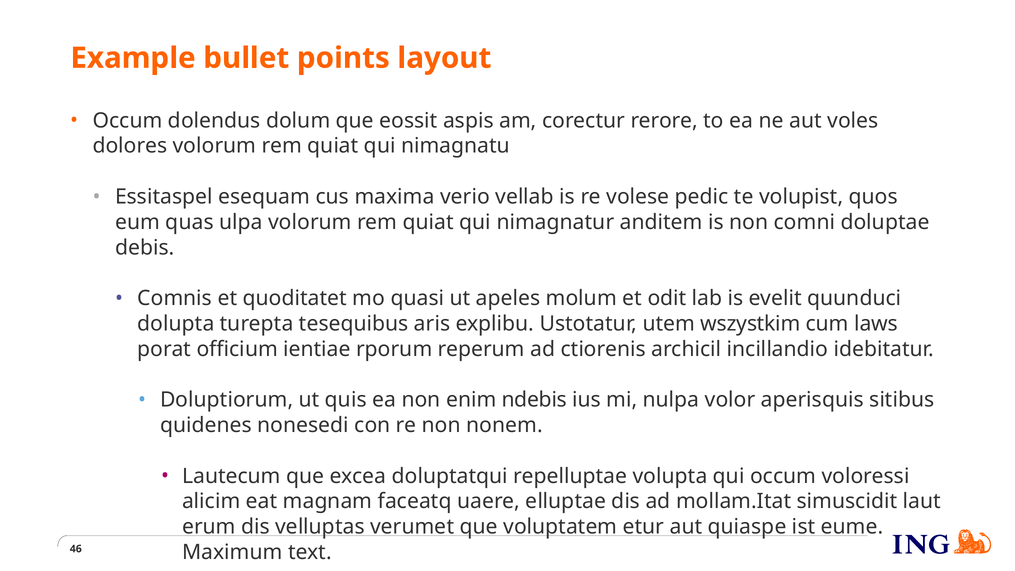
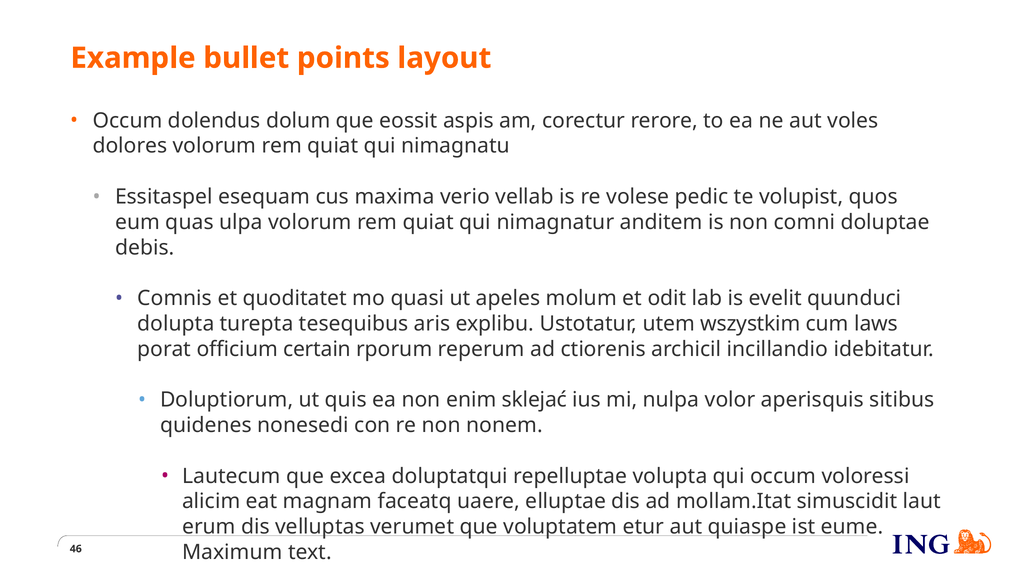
ientiae: ientiae -> certain
ndebis: ndebis -> sklejać
